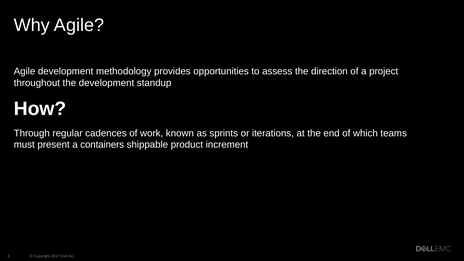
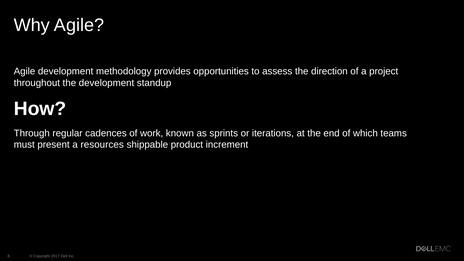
containers: containers -> resources
